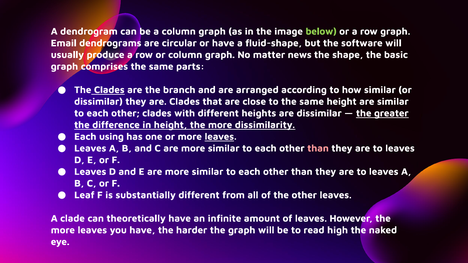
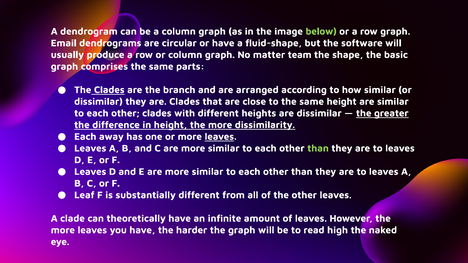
news: news -> team
using: using -> away
than at (318, 148) colour: pink -> light green
